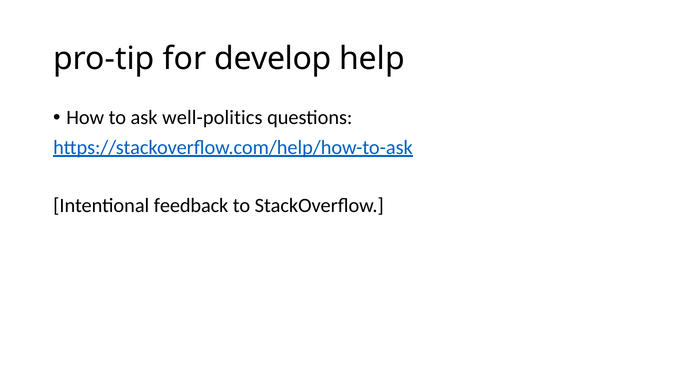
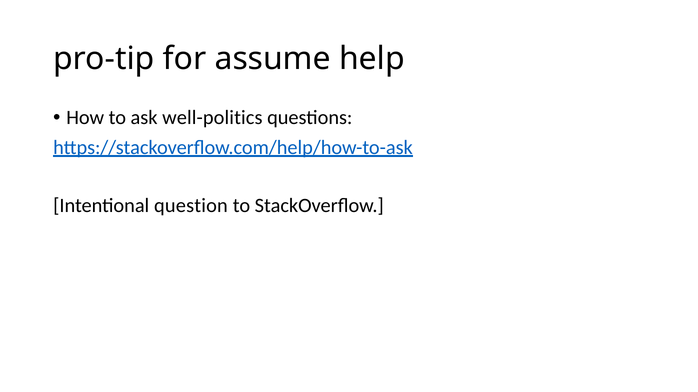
develop: develop -> assume
feedback: feedback -> question
